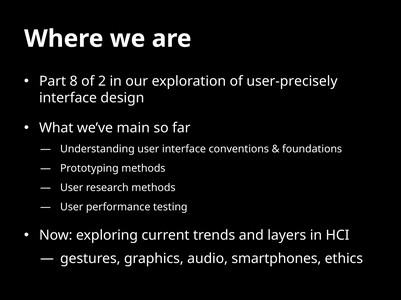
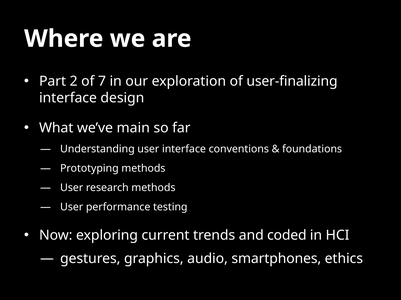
8: 8 -> 2
2: 2 -> 7
user-precisely: user-precisely -> user-finalizing
layers: layers -> coded
